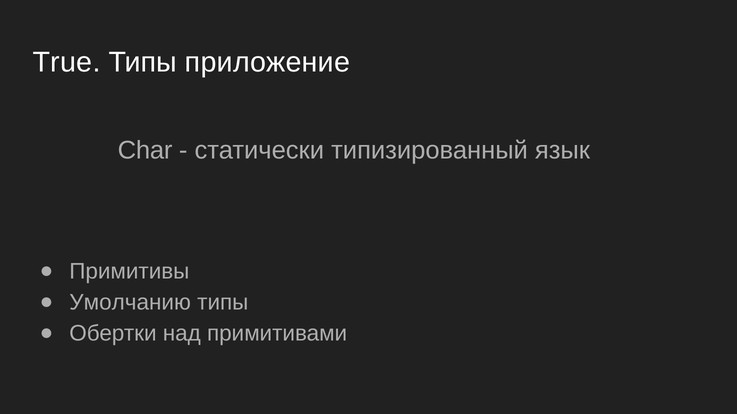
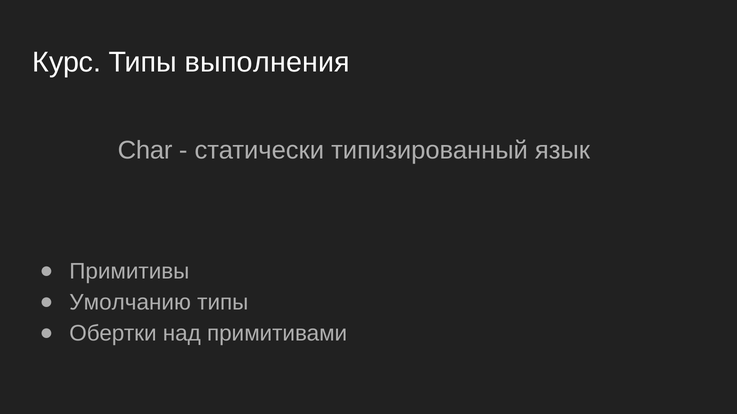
True: True -> Курс
приложение: приложение -> выполнения
